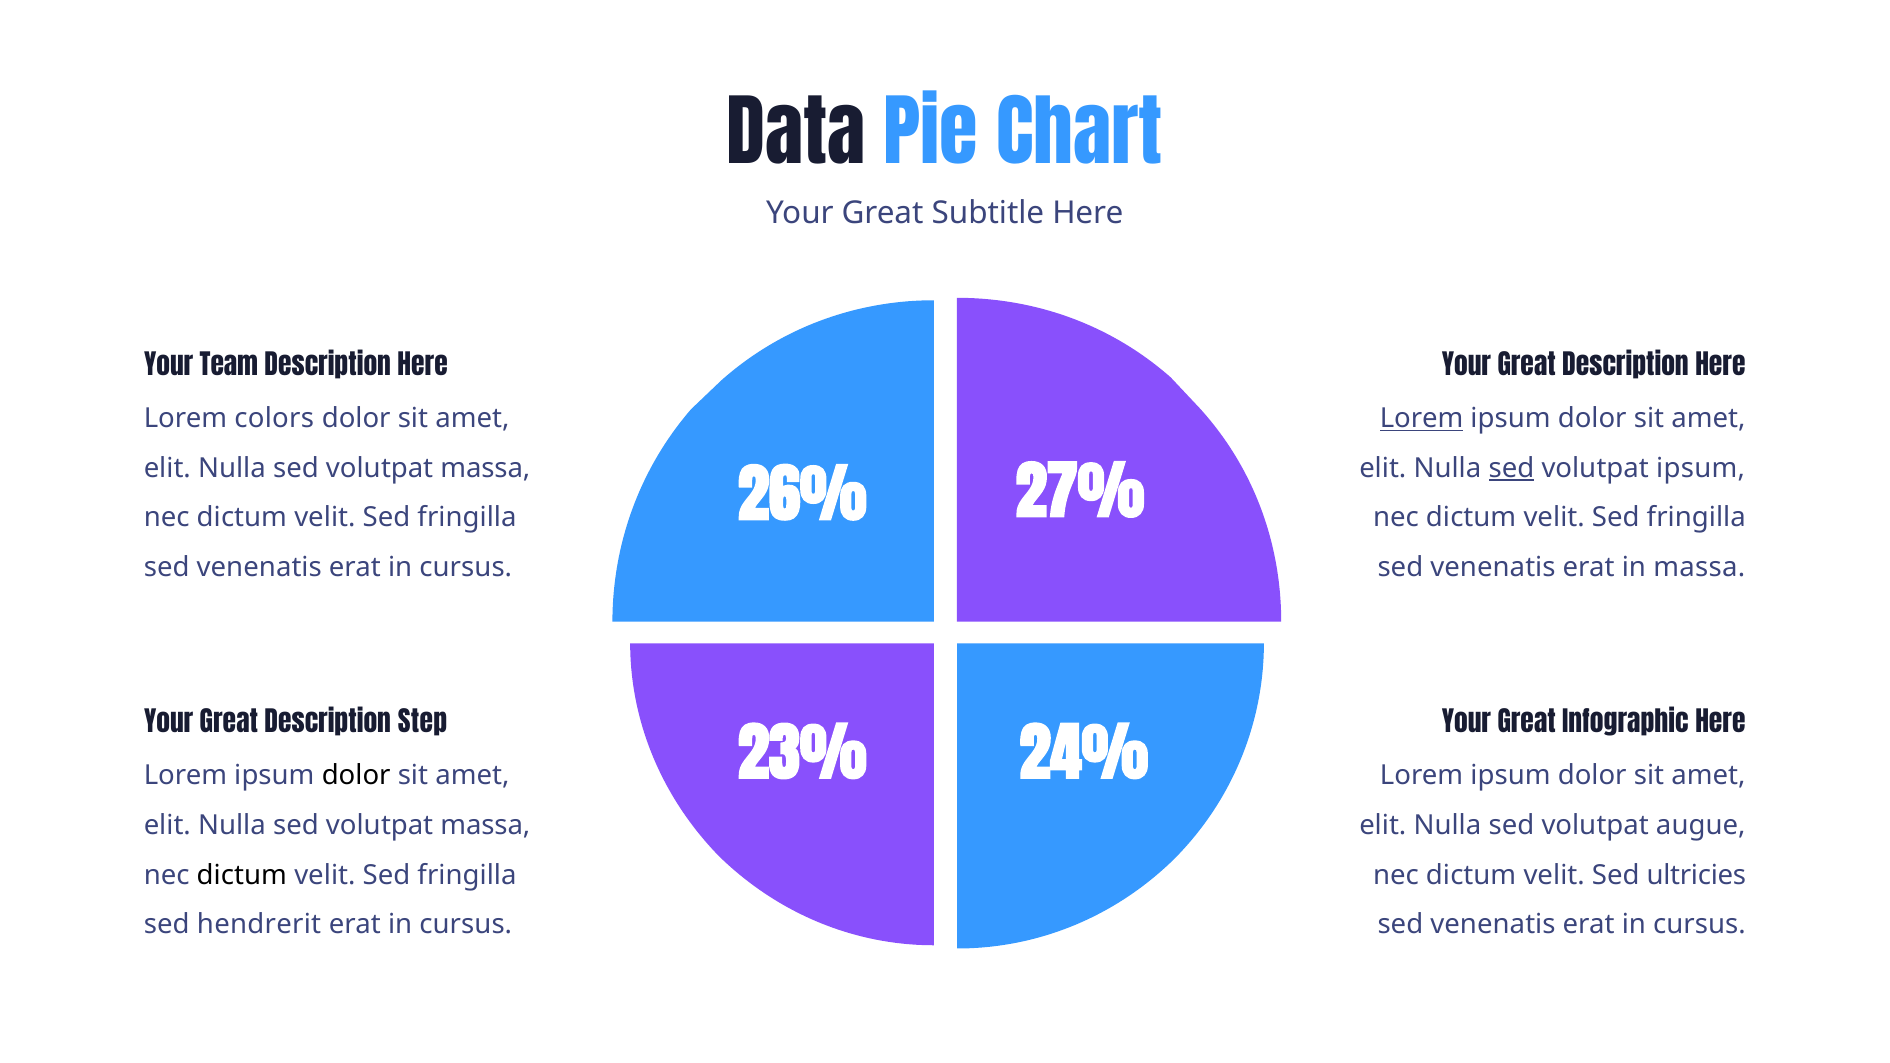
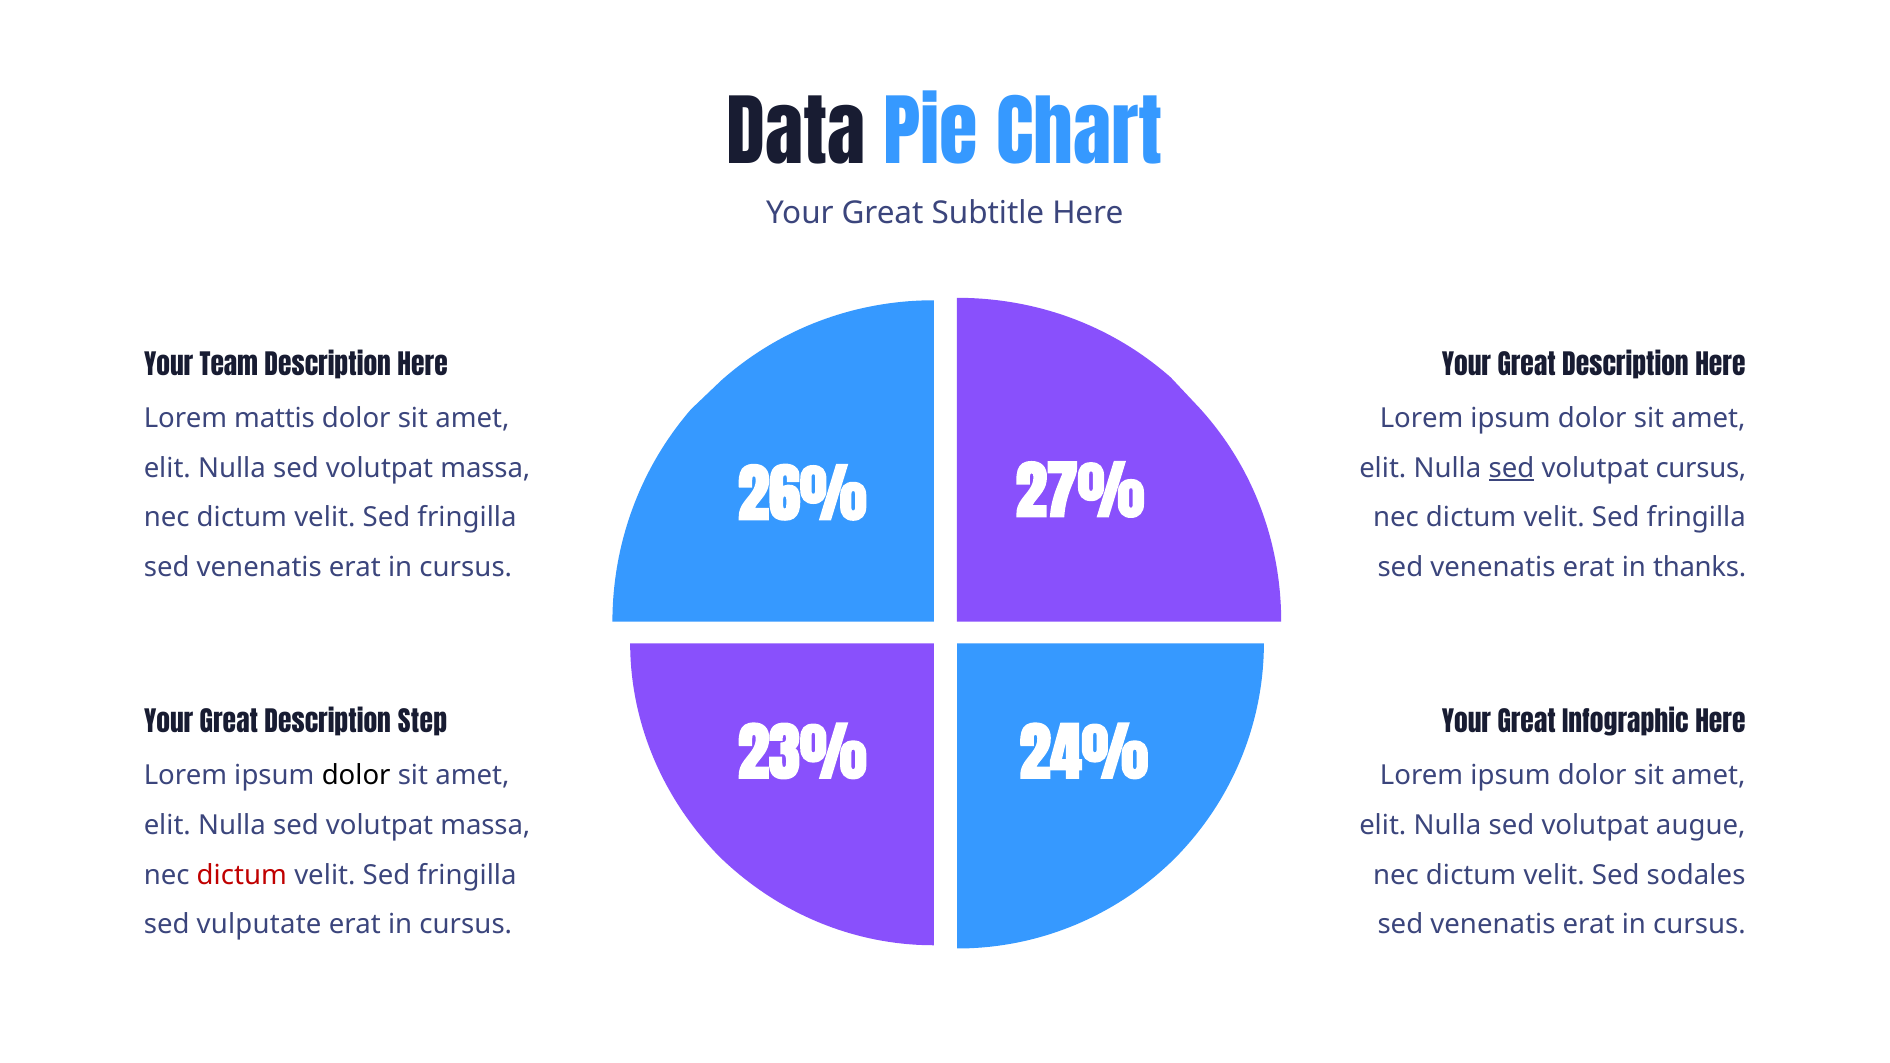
colors: colors -> mattis
Lorem at (1422, 419) underline: present -> none
volutpat ipsum: ipsum -> cursus
in massa: massa -> thanks
dictum at (242, 875) colour: black -> red
ultricies: ultricies -> sodales
hendrerit: hendrerit -> vulputate
